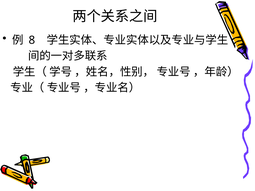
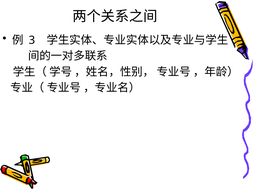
8: 8 -> 3
